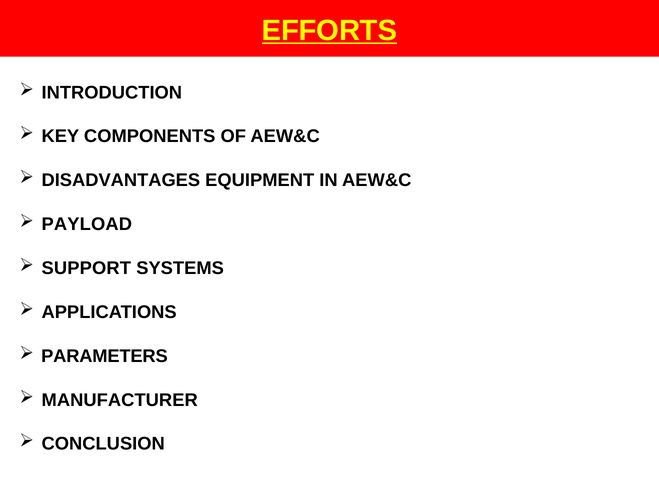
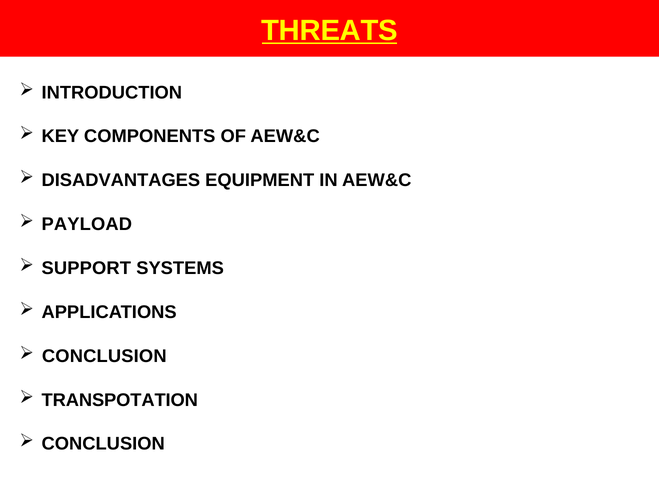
EFFORTS: EFFORTS -> THREATS
PARAMETERS at (104, 356): PARAMETERS -> CONCLUSION
MANUFACTURER: MANUFACTURER -> TRANSPOTATION
